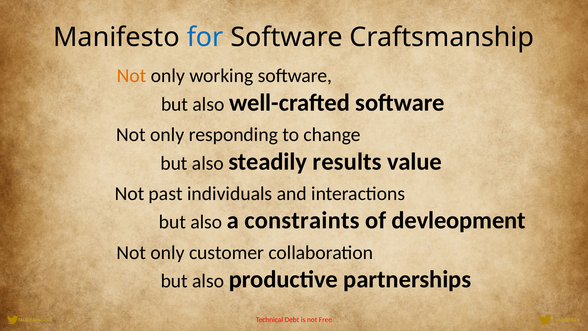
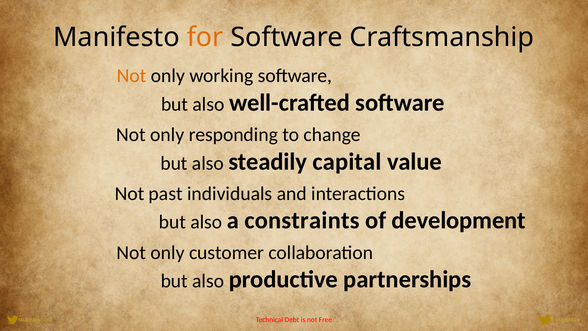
for colour: blue -> orange
results: results -> capital
devleopment: devleopment -> development
